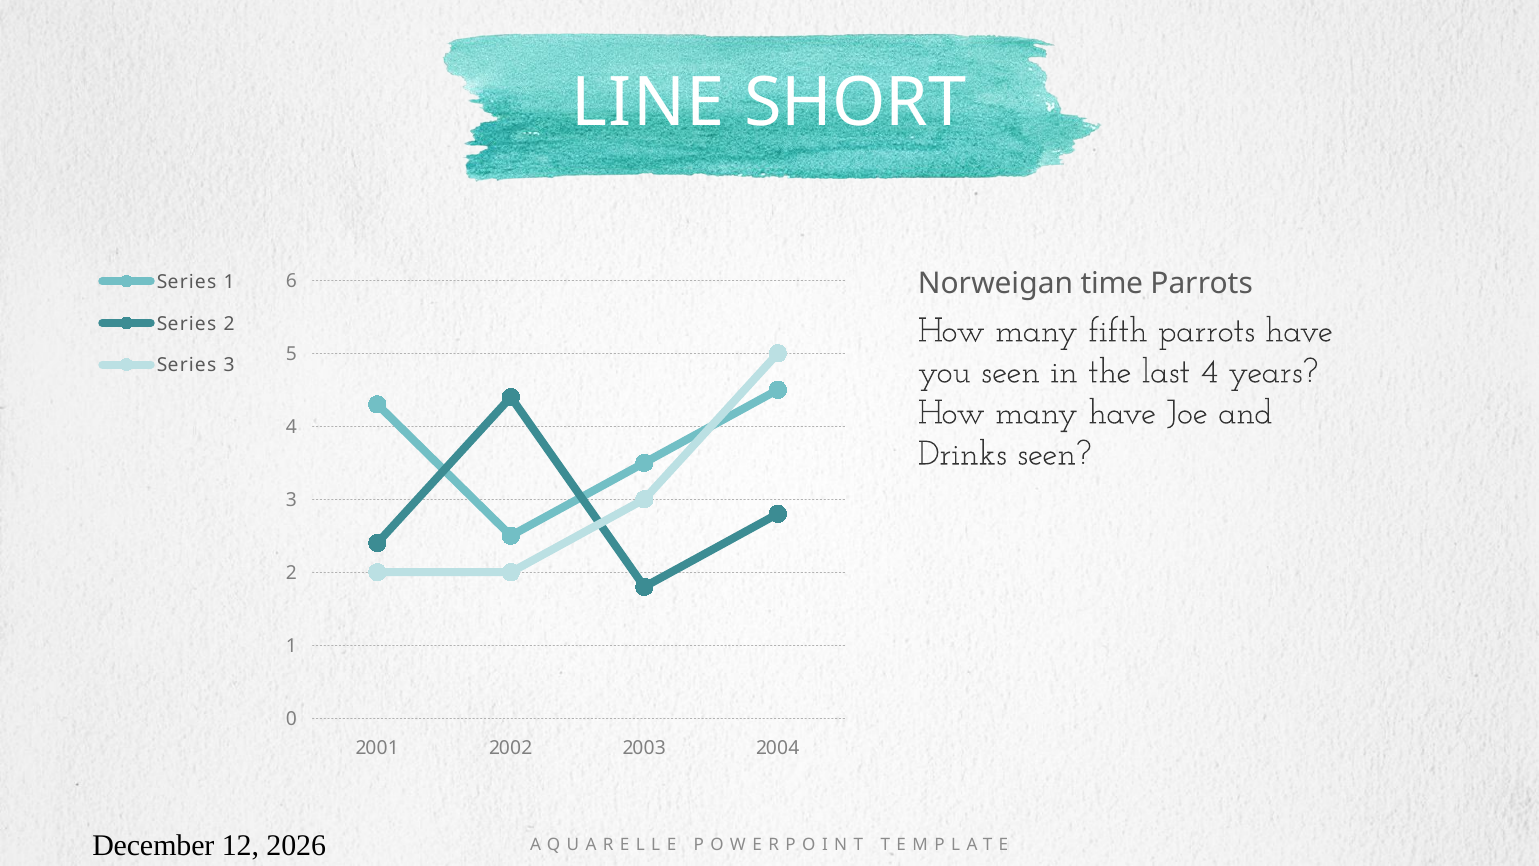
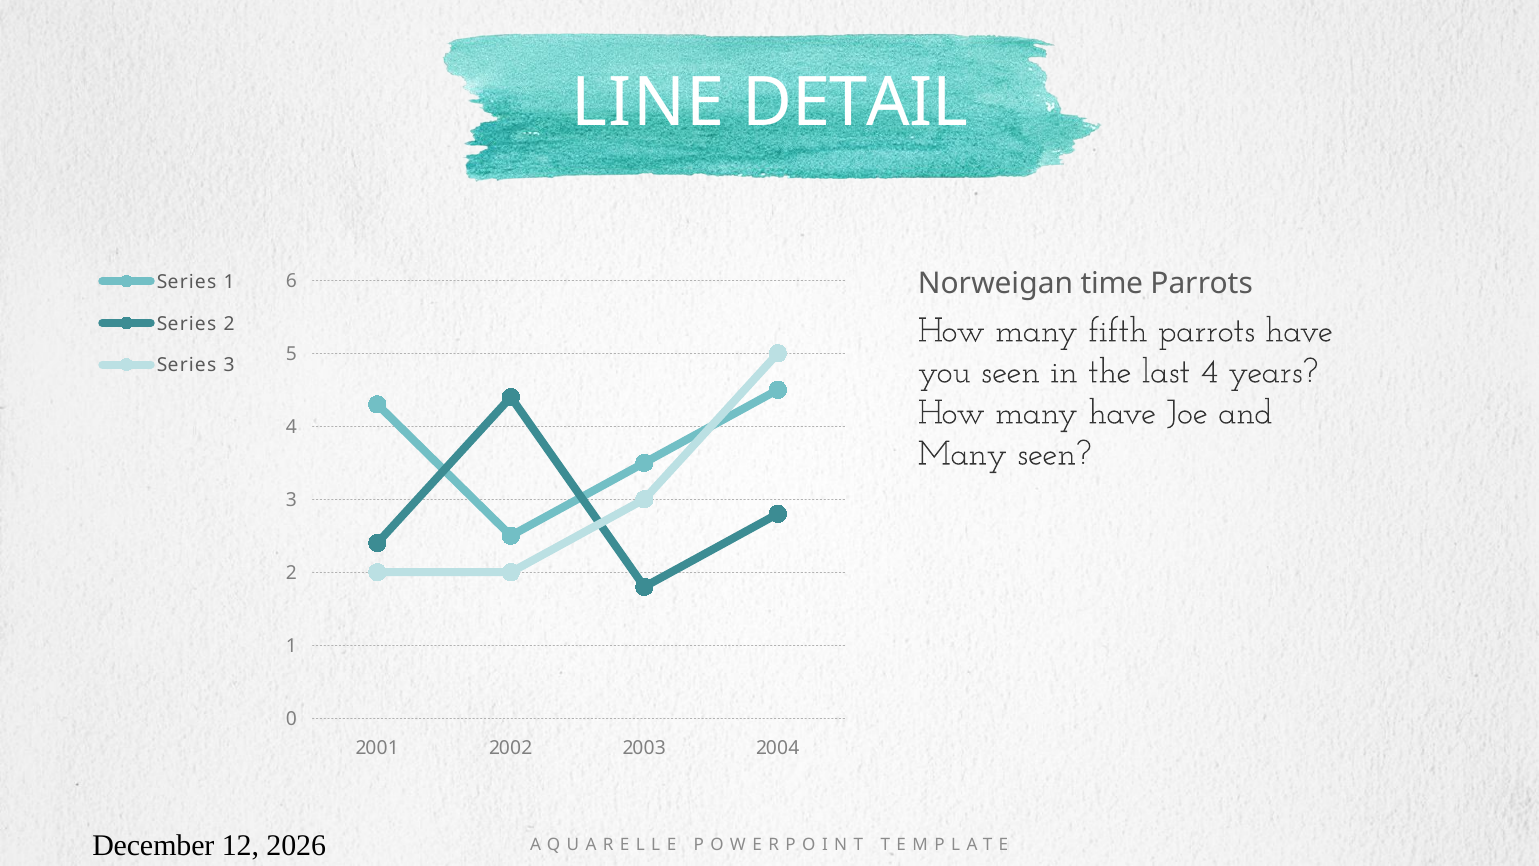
SHORT: SHORT -> DETAIL
Drinks at (962, 453): Drinks -> Many
